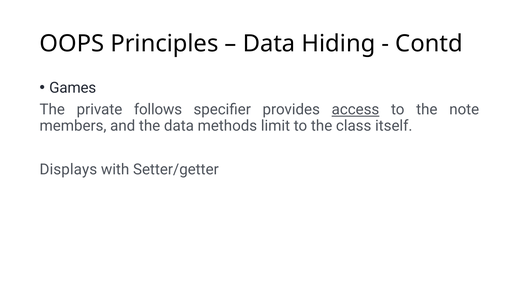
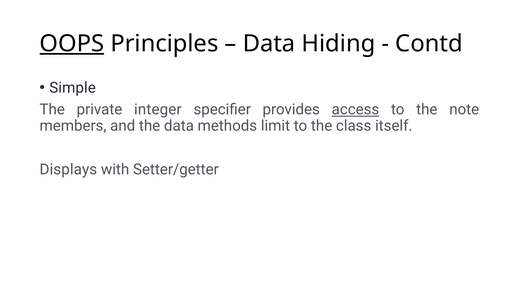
OOPS underline: none -> present
Games: Games -> Simple
follows: follows -> integer
